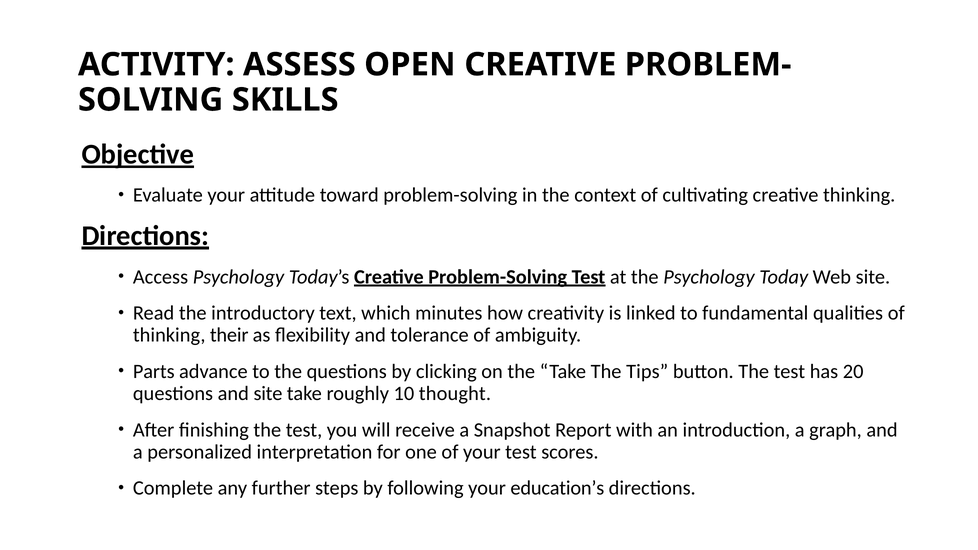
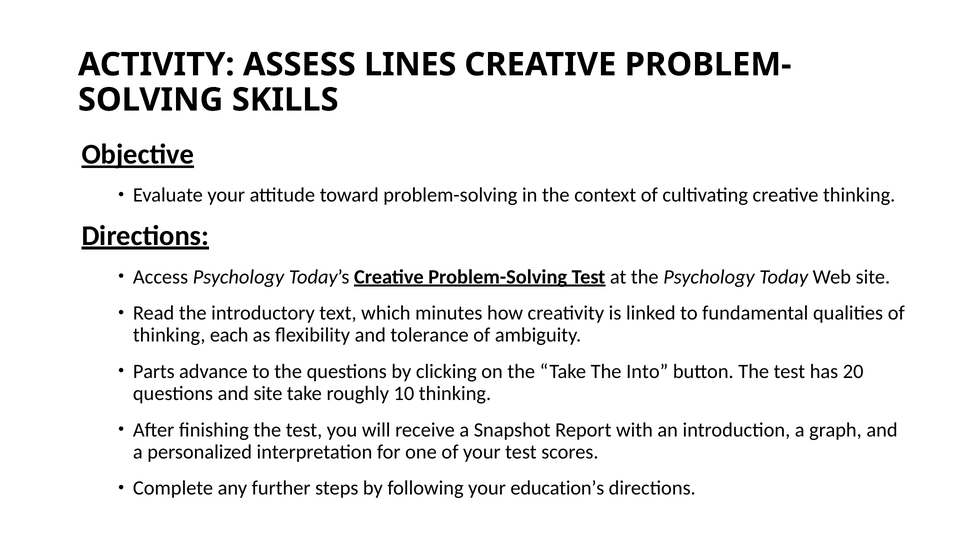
OPEN: OPEN -> LINES
their: their -> each
Tips: Tips -> Into
10 thought: thought -> thinking
